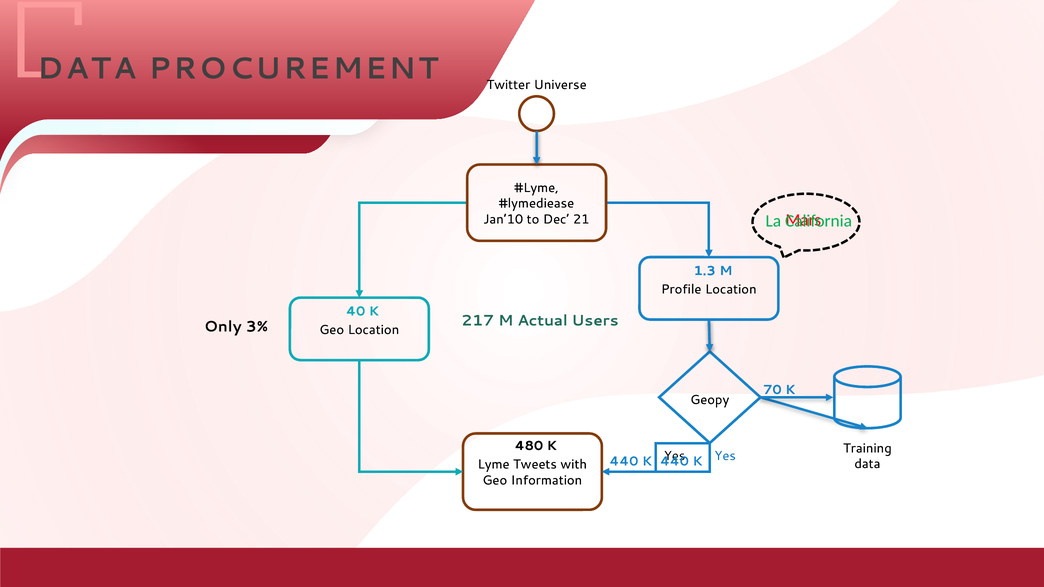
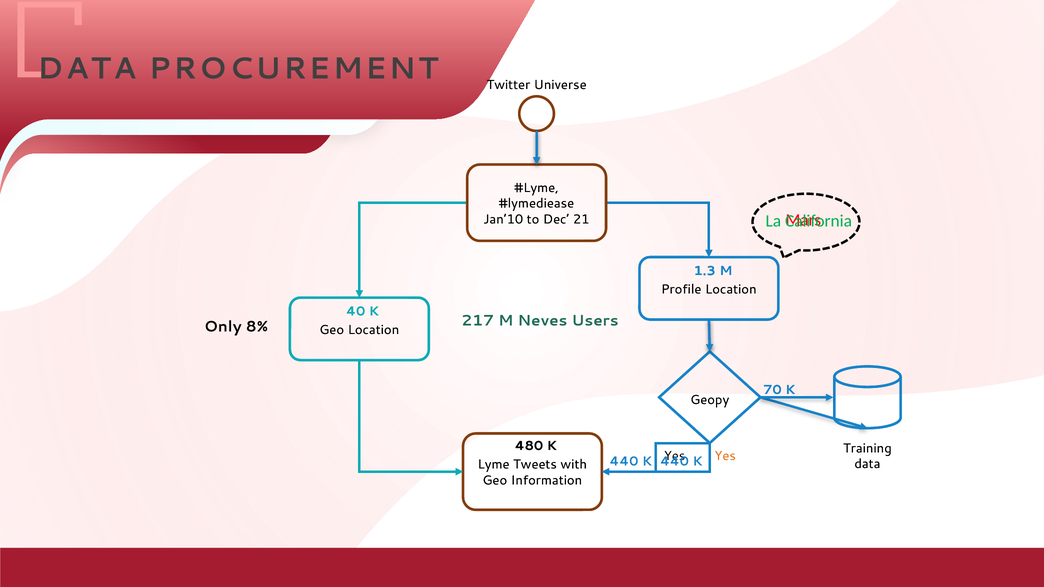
Actual: Actual -> Neves
3%: 3% -> 8%
Yes at (725, 456) colour: blue -> orange
